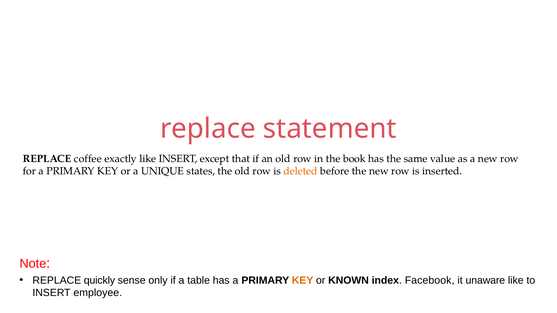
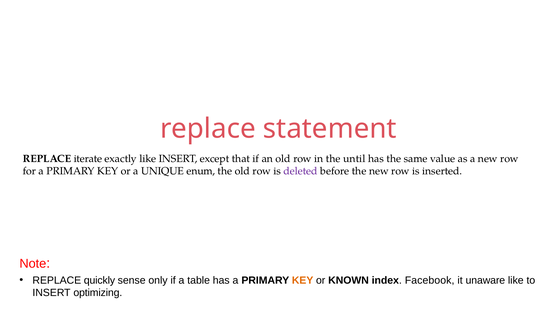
coffee: coffee -> iterate
book: book -> until
states: states -> enum
deleted colour: orange -> purple
employee: employee -> optimizing
